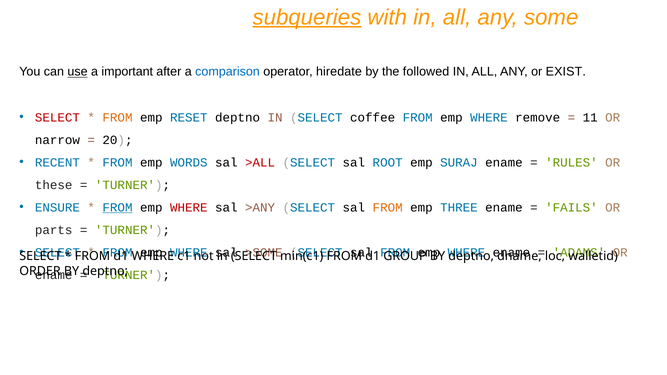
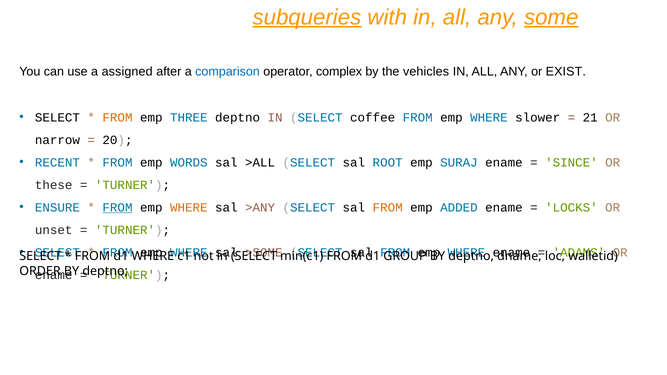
some underline: none -> present
use underline: present -> none
important: important -> assigned
hiredate: hiredate -> complex
followed: followed -> vehicles
SELECT at (57, 118) colour: red -> black
RESET: RESET -> THREE
remove: remove -> slower
11: 11 -> 21
>ALL colour: red -> black
RULES: RULES -> SINCE
WHERE at (189, 208) colour: red -> orange
THREE: THREE -> ADDED
FAILS: FAILS -> LOCKS
parts: parts -> unset
